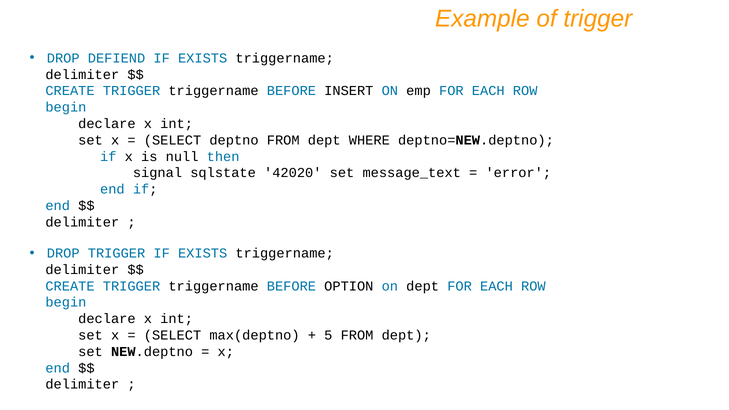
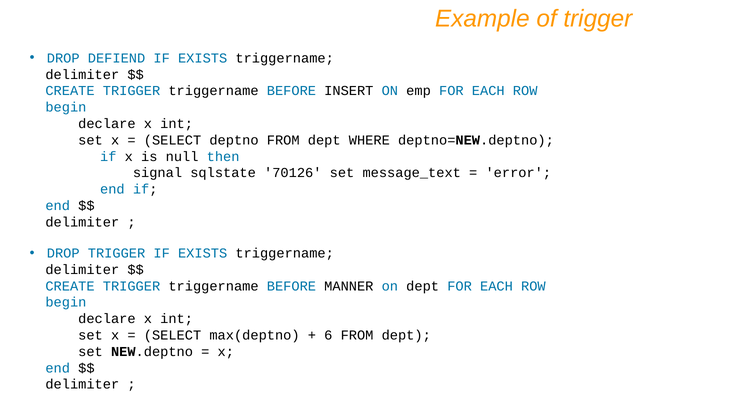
42020: 42020 -> 70126
OPTION: OPTION -> MANNER
5: 5 -> 6
